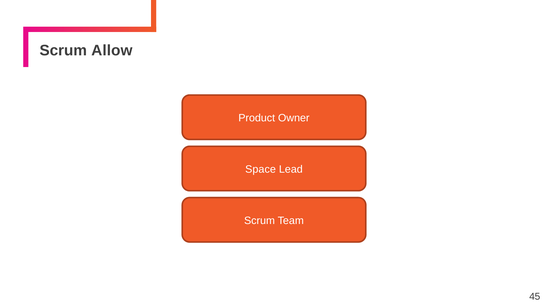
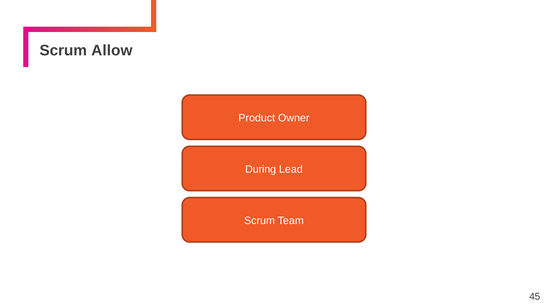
Space: Space -> During
